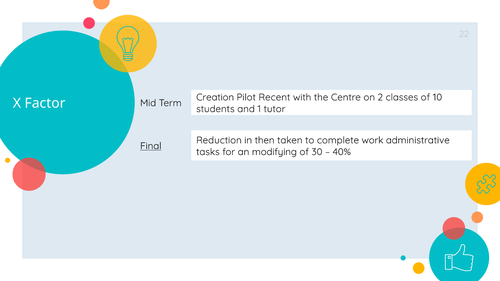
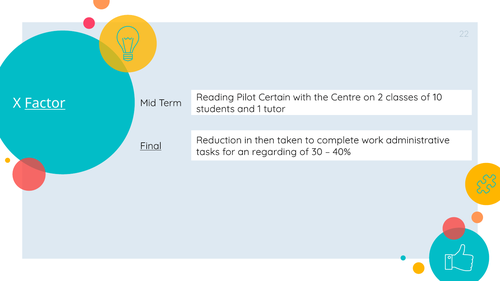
Creation: Creation -> Reading
Recent: Recent -> Certain
Factor underline: none -> present
modifying: modifying -> regarding
